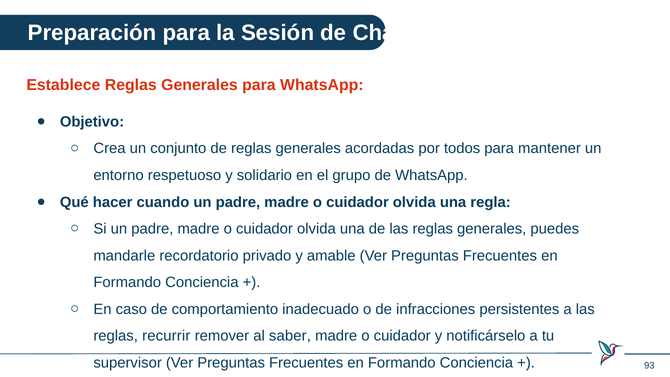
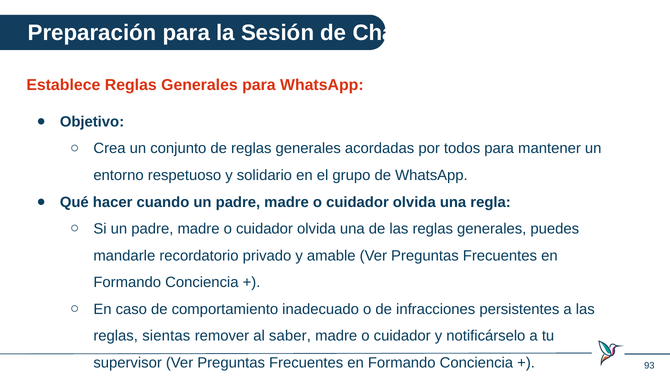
recurrir: recurrir -> sientas
